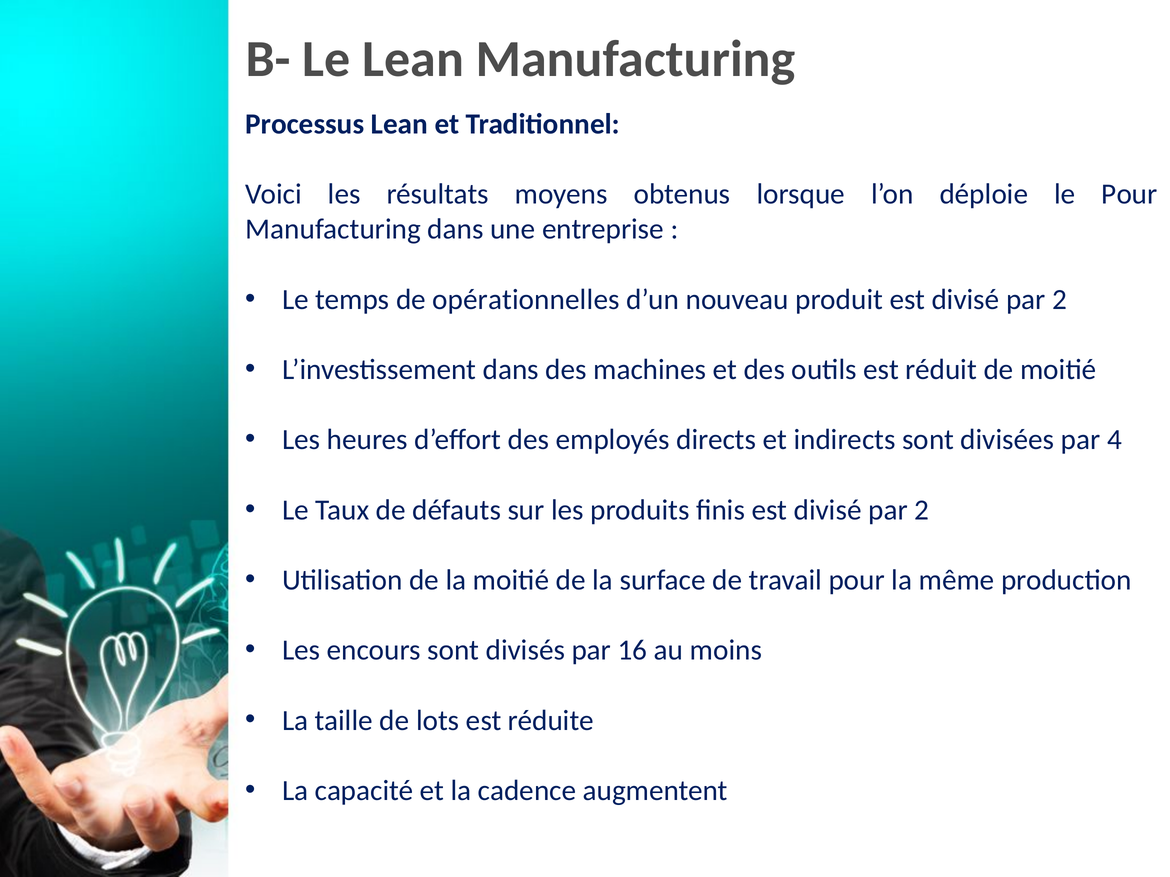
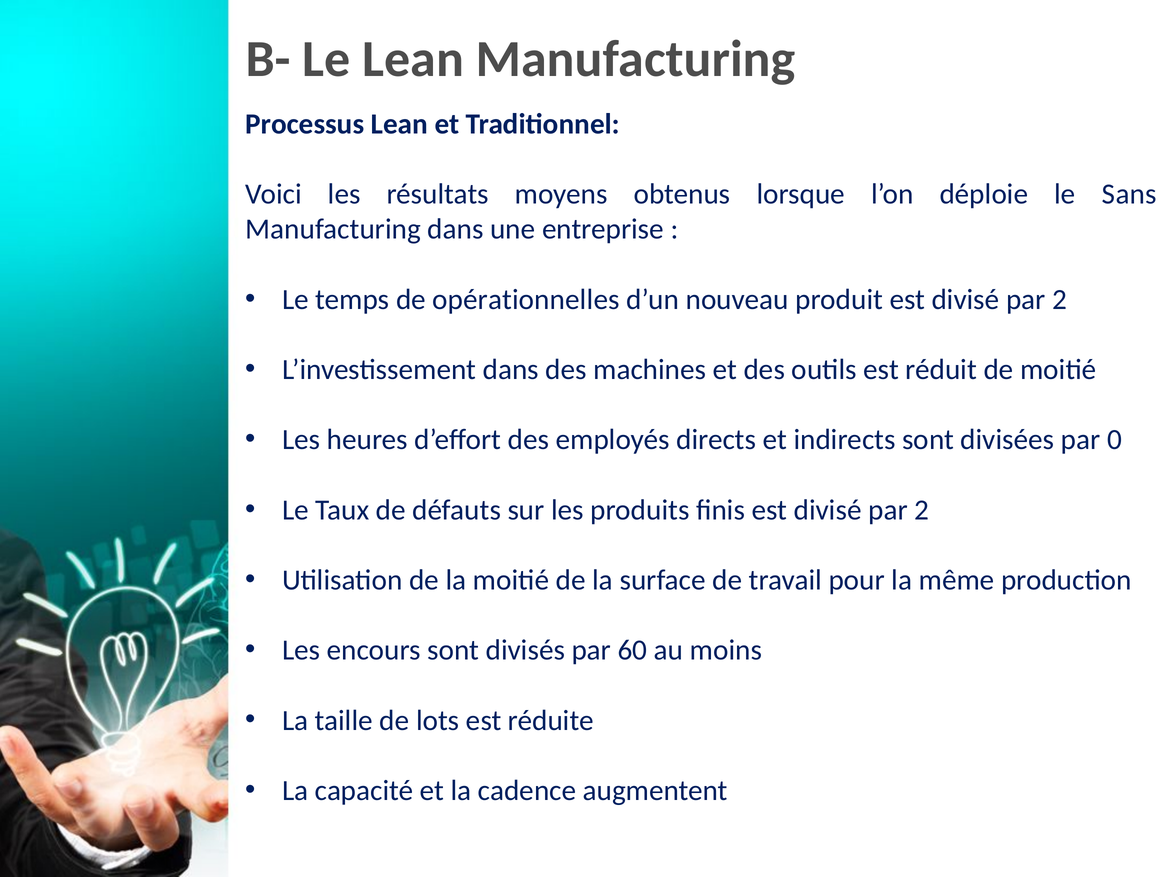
le Pour: Pour -> Sans
4: 4 -> 0
16: 16 -> 60
